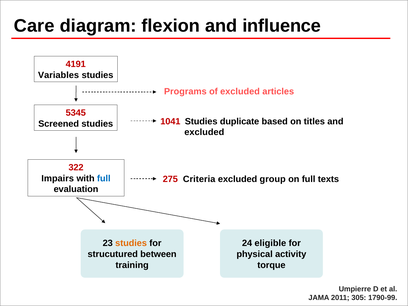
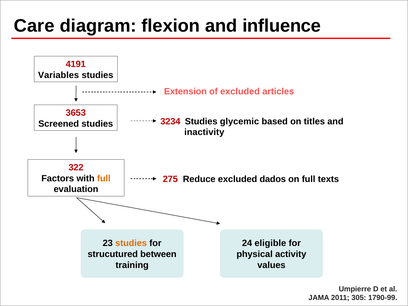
Programs: Programs -> Extension
5345: 5345 -> 3653
1041: 1041 -> 3234
duplicate: duplicate -> glycemic
excluded at (204, 132): excluded -> inactivity
Impairs: Impairs -> Factors
full at (104, 178) colour: blue -> orange
Criteria: Criteria -> Reduce
group: group -> dados
torque: torque -> values
